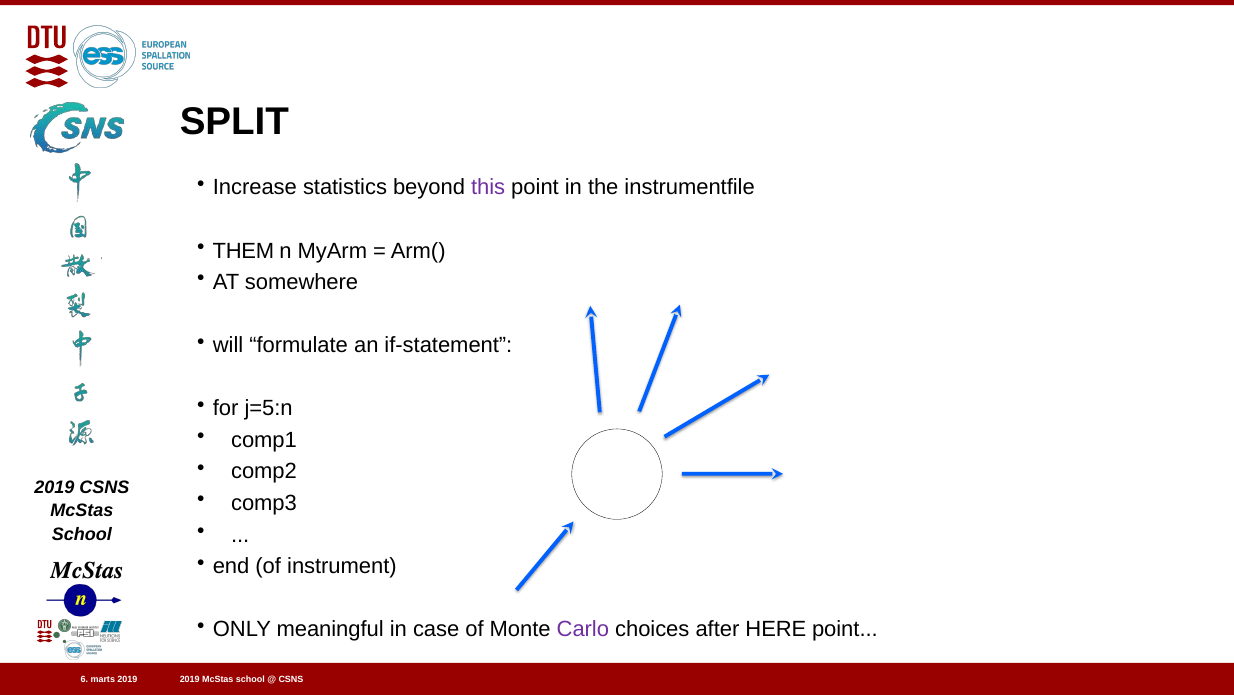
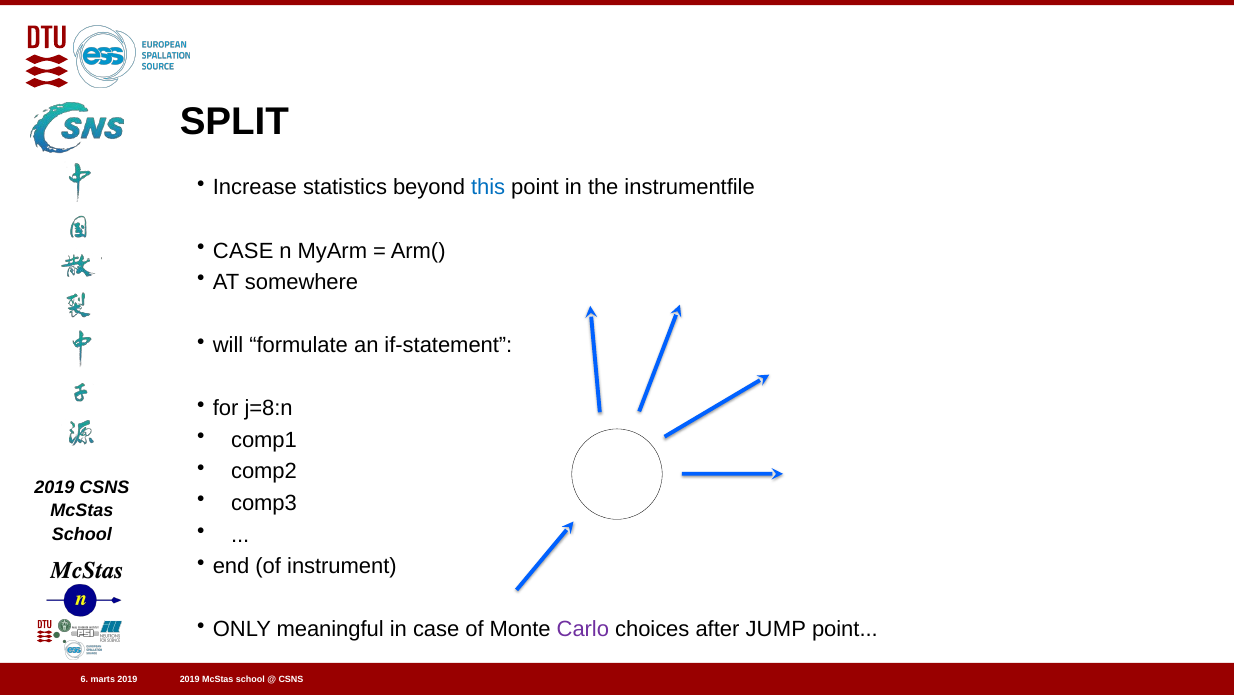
this colour: purple -> blue
THEM at (243, 251): THEM -> CASE
j=5:n: j=5:n -> j=8:n
HERE: HERE -> JUMP
